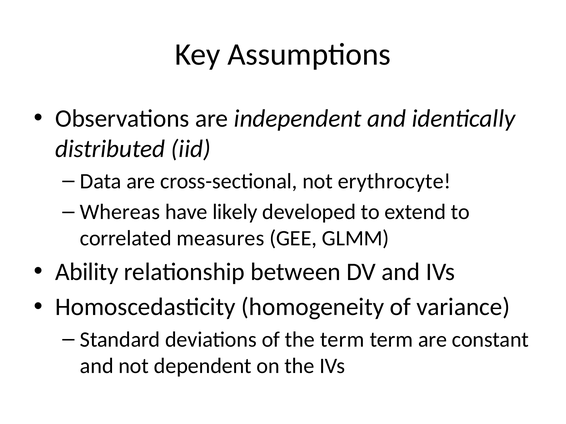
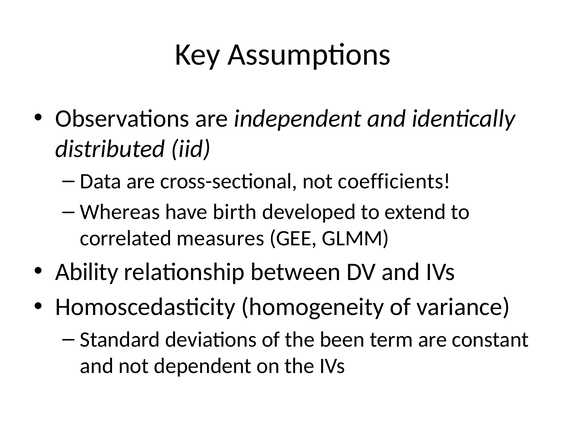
erythrocyte: erythrocyte -> coefficients
likely: likely -> birth
the term: term -> been
